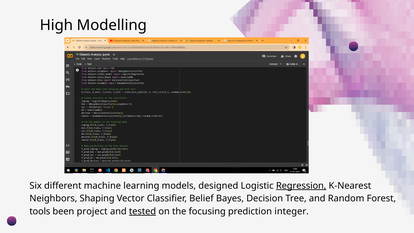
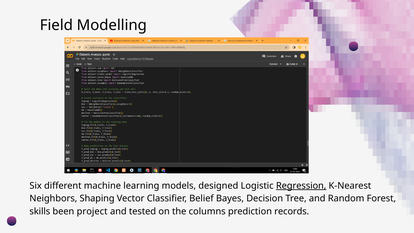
High: High -> Field
tools: tools -> skills
tested underline: present -> none
focusing: focusing -> columns
integer: integer -> records
